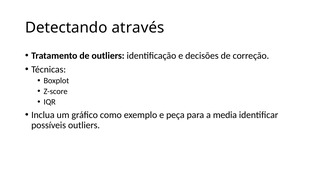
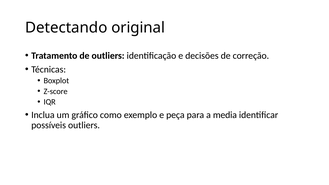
através: através -> original
